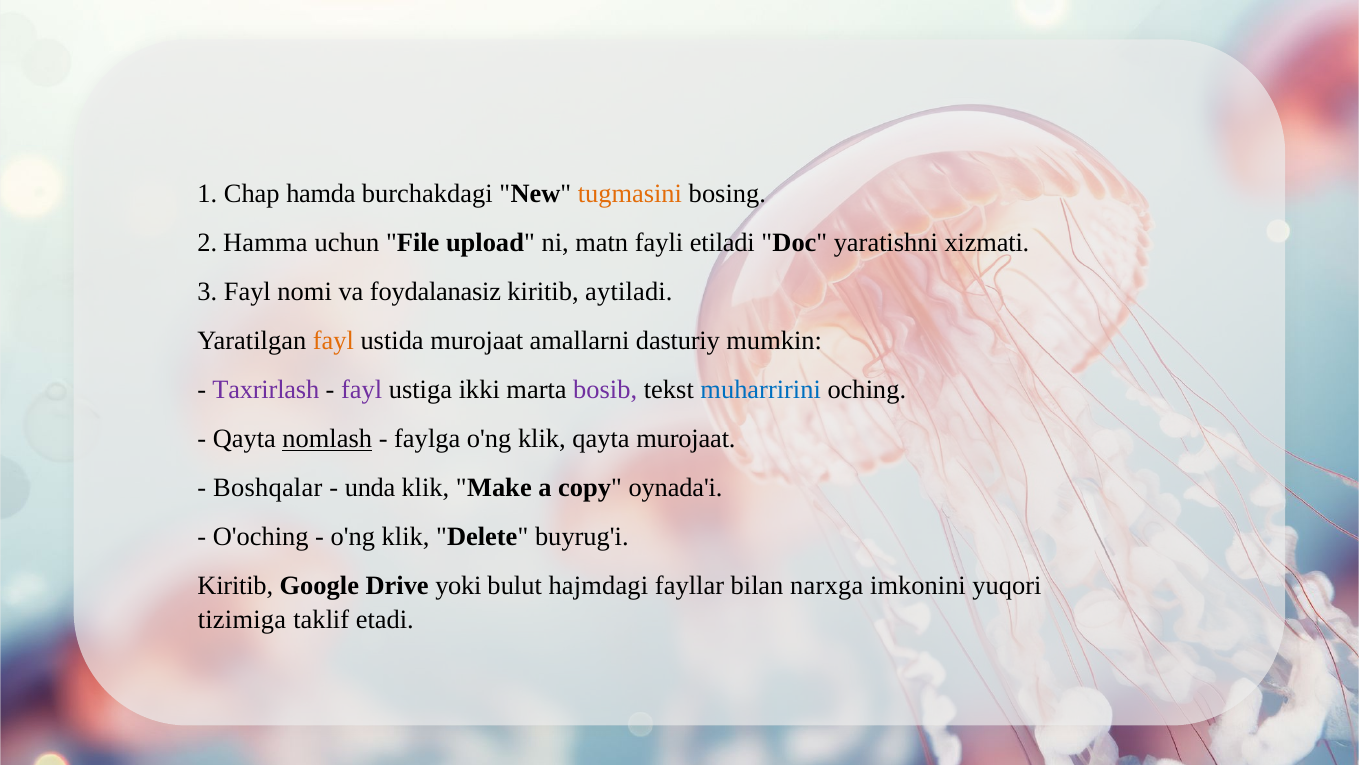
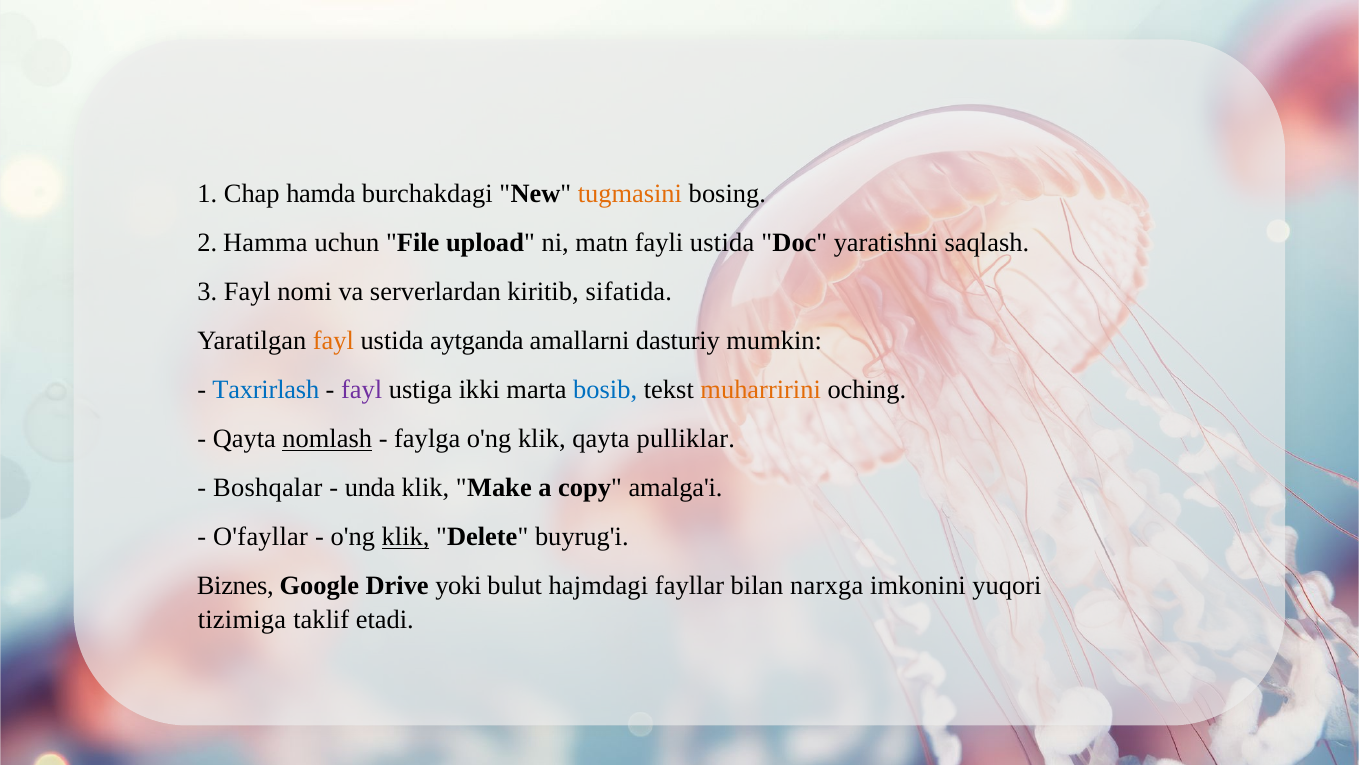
fayli etiladi: etiladi -> ustida
xizmati: xizmati -> saqlash
foydalanasiz: foydalanasiz -> serverlardan
aytiladi: aytiladi -> sifatida
ustida murojaat: murojaat -> aytganda
Taxrirlash colour: purple -> blue
bosib colour: purple -> blue
muharririni colour: blue -> orange
qayta murojaat: murojaat -> pulliklar
oynada'i: oynada'i -> amalga'i
O'oching: O'oching -> O'fayllar
klik at (406, 537) underline: none -> present
Kiritib at (235, 586): Kiritib -> Biznes
